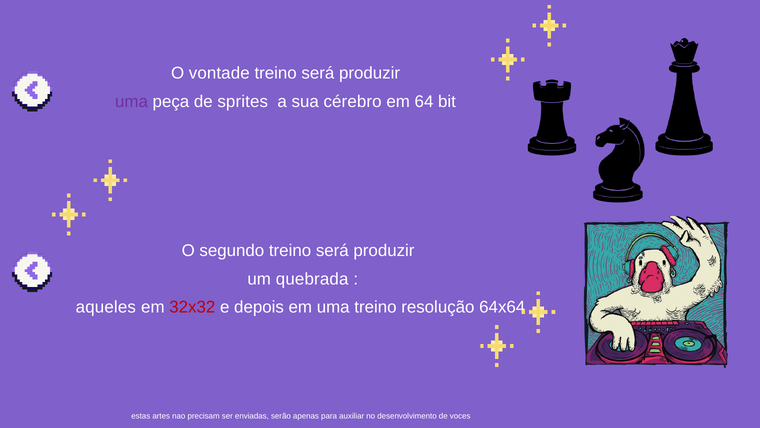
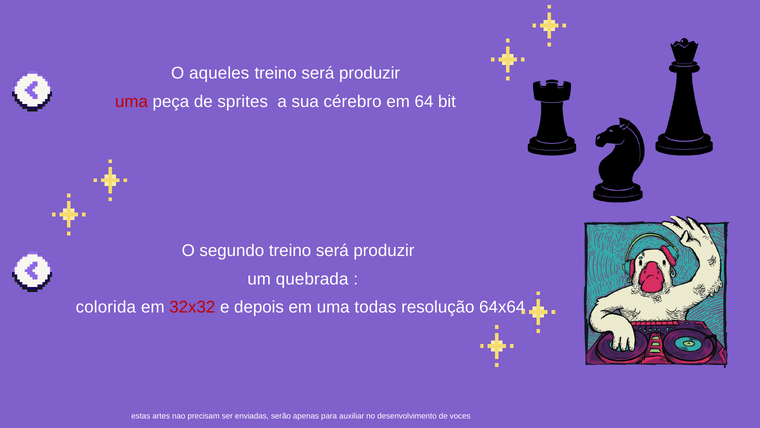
vontade: vontade -> aqueles
uma at (131, 102) colour: purple -> red
aqueles: aqueles -> colorida
uma treino: treino -> todas
